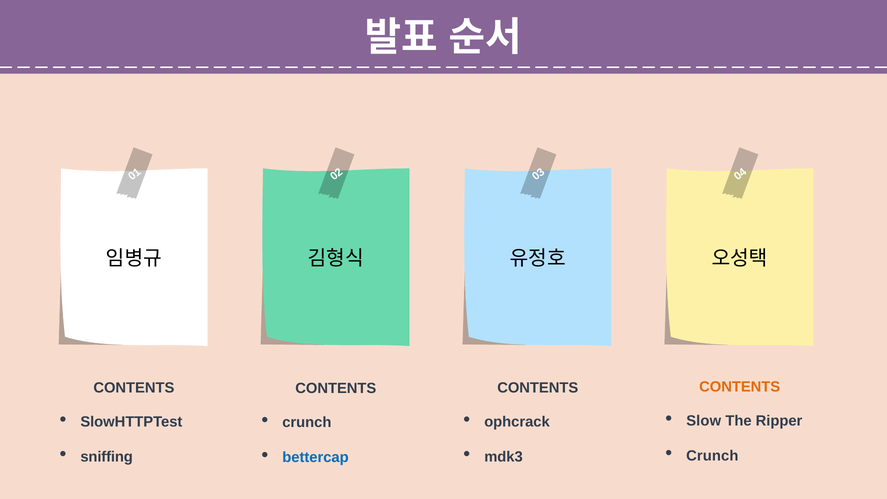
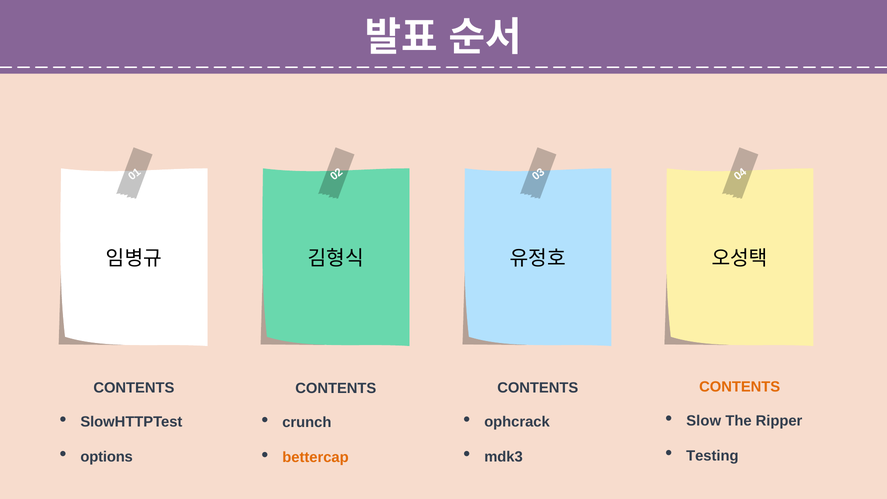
Crunch at (712, 456): Crunch -> Testing
sniffing: sniffing -> options
bettercap colour: blue -> orange
